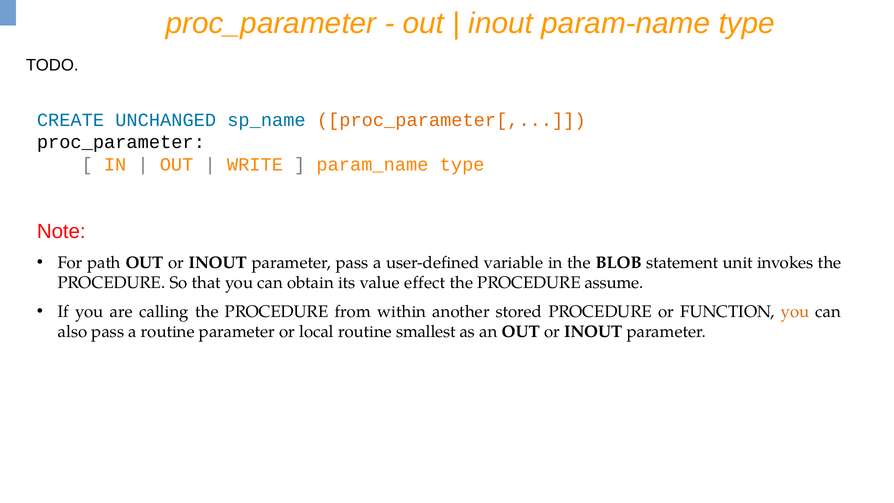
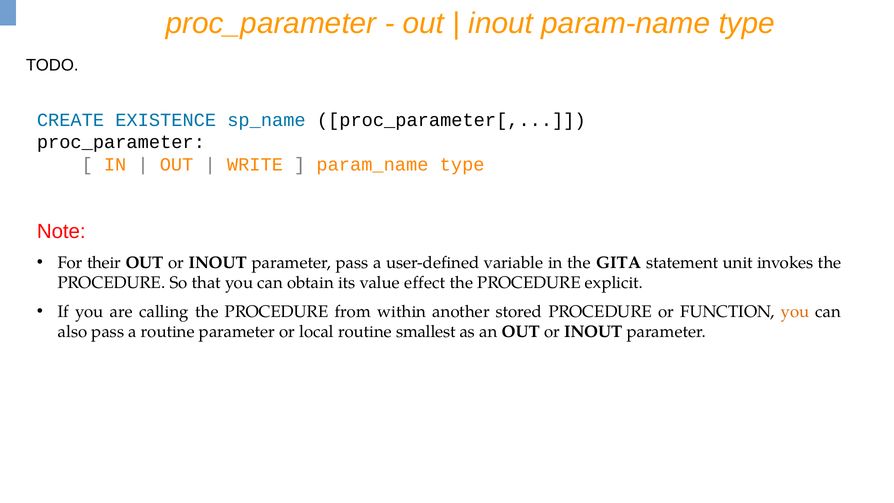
UNCHANGED: UNCHANGED -> EXISTENCE
proc_parameter[ colour: orange -> black
path: path -> their
BLOB: BLOB -> GITA
assume: assume -> explicit
